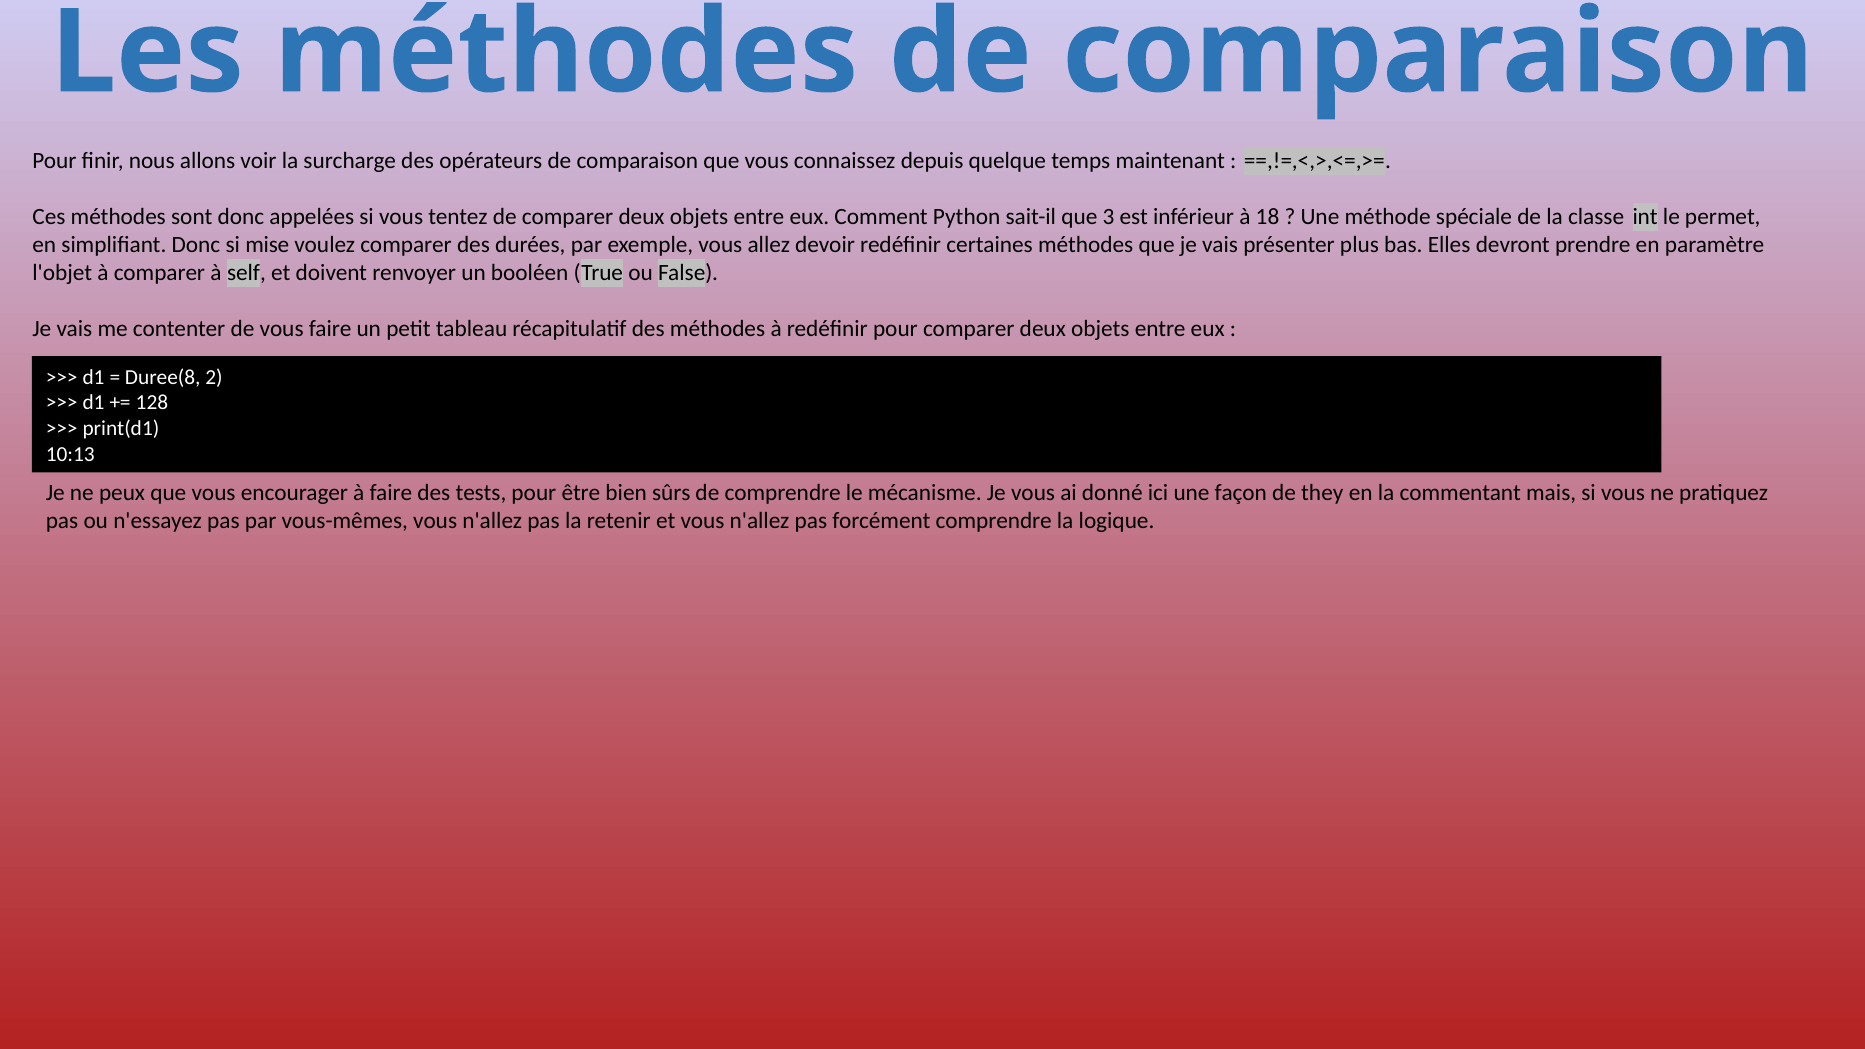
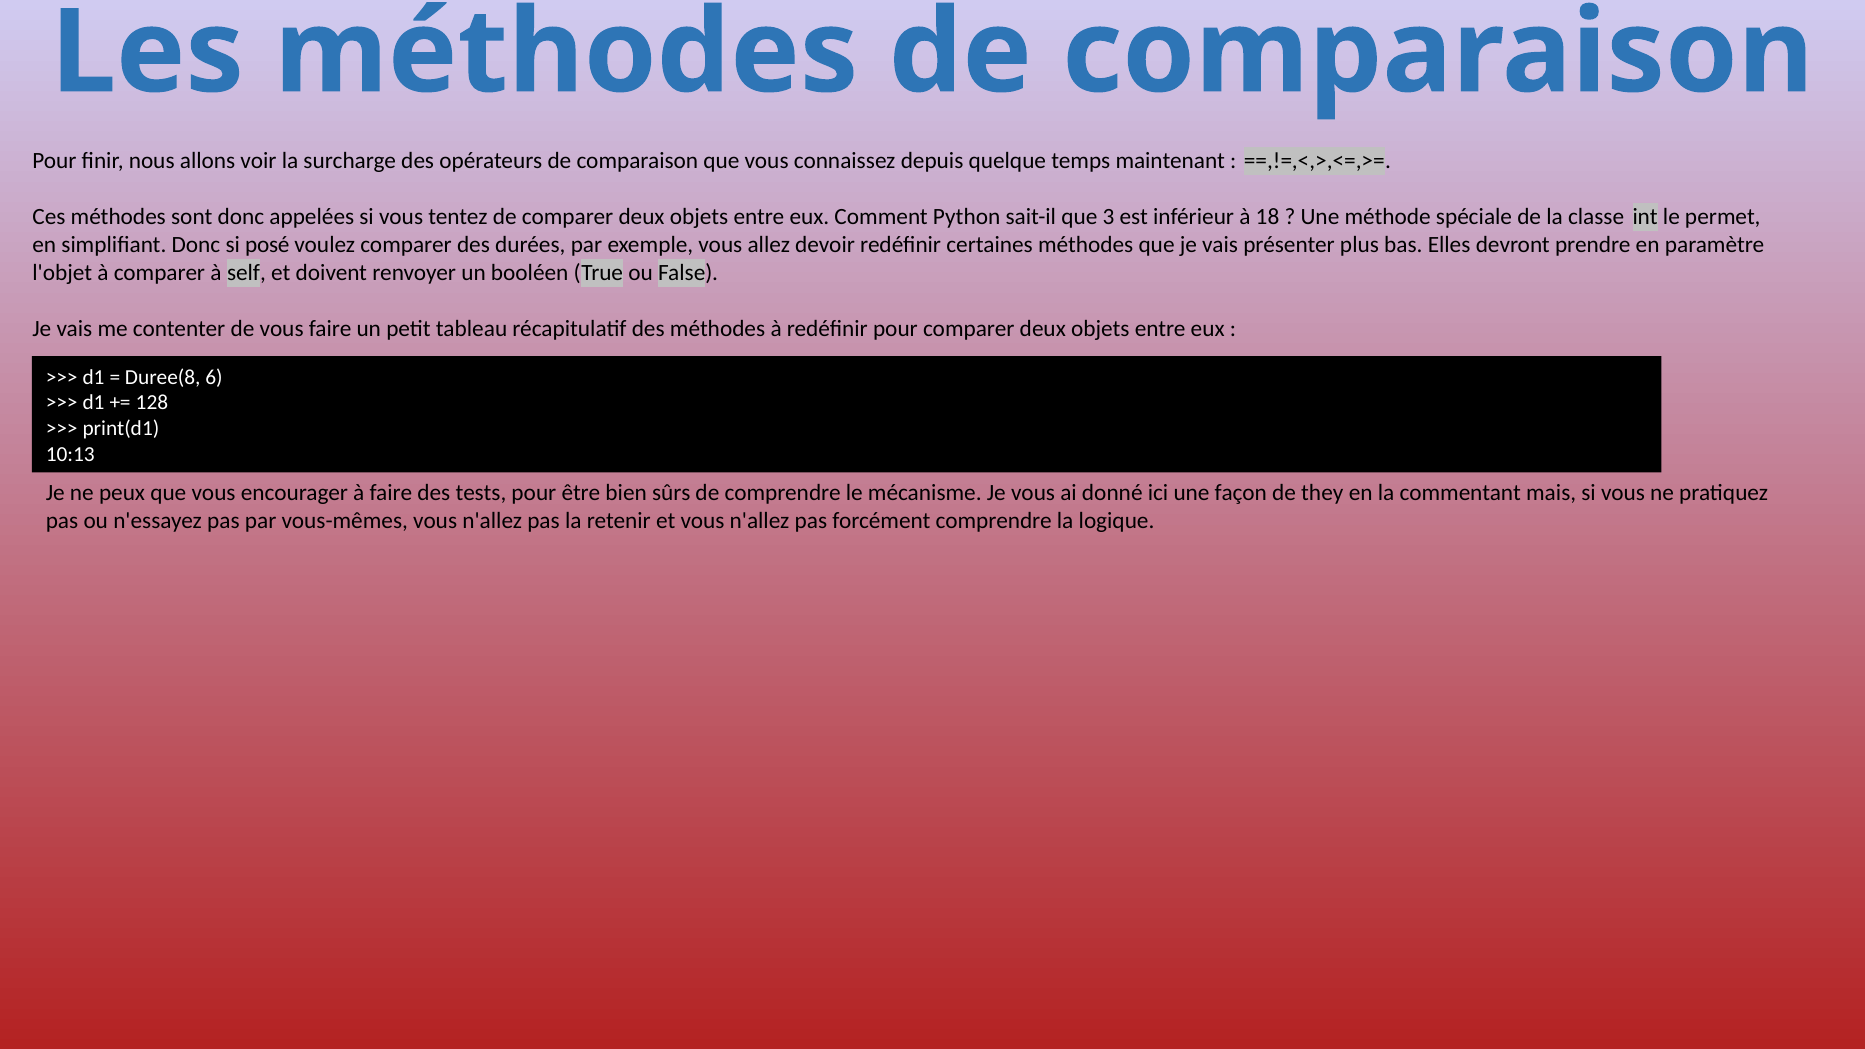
mise: mise -> posé
2: 2 -> 6
